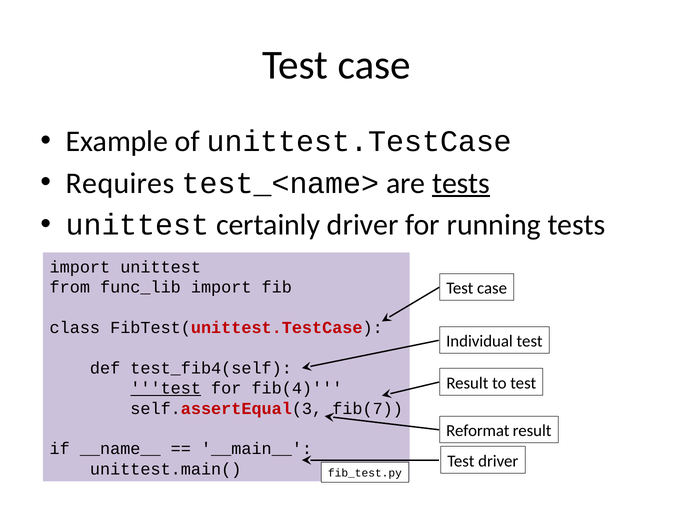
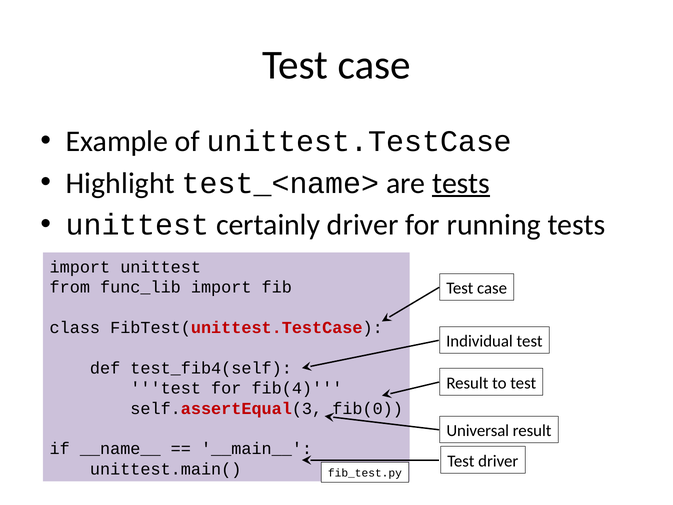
Requires: Requires -> Highlight
test at (166, 388) underline: present -> none
fib(7: fib(7 -> fib(0
Reformat: Reformat -> Universal
